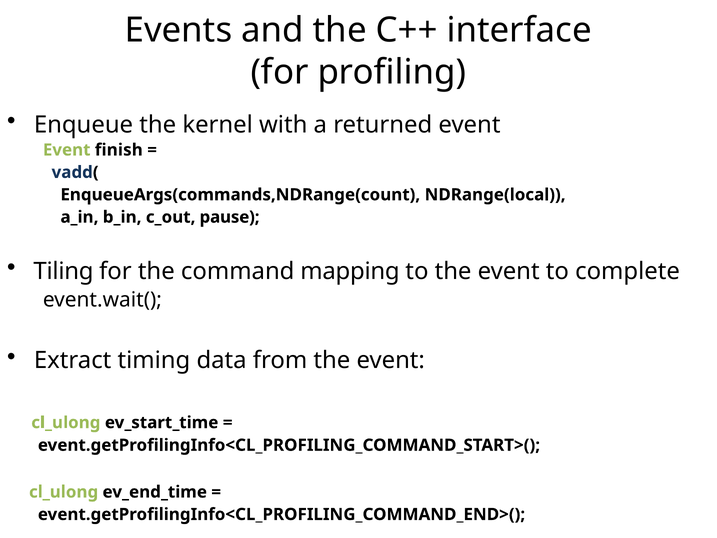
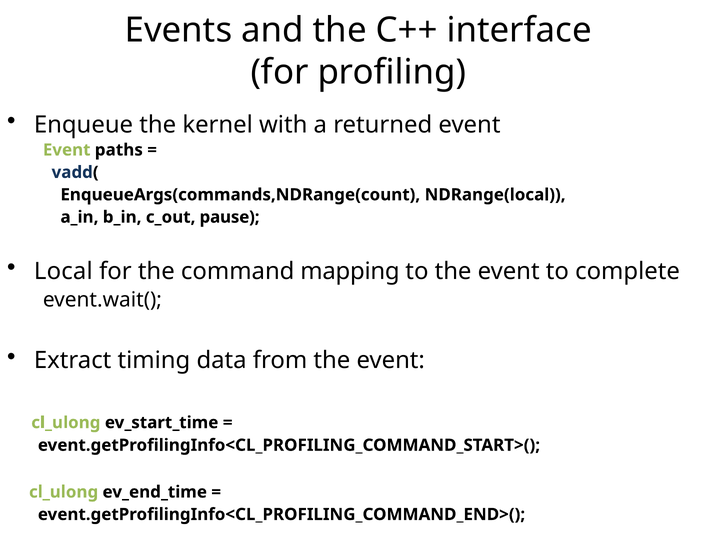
finish: finish -> paths
Tiling: Tiling -> Local
